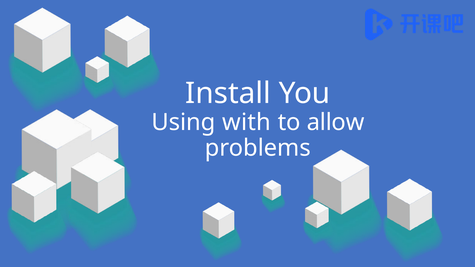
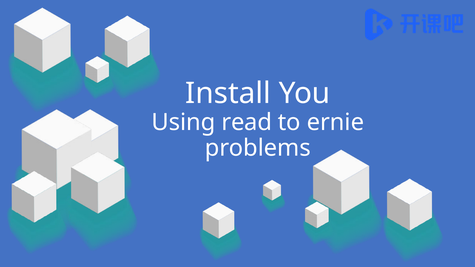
with: with -> read
allow: allow -> ernie
